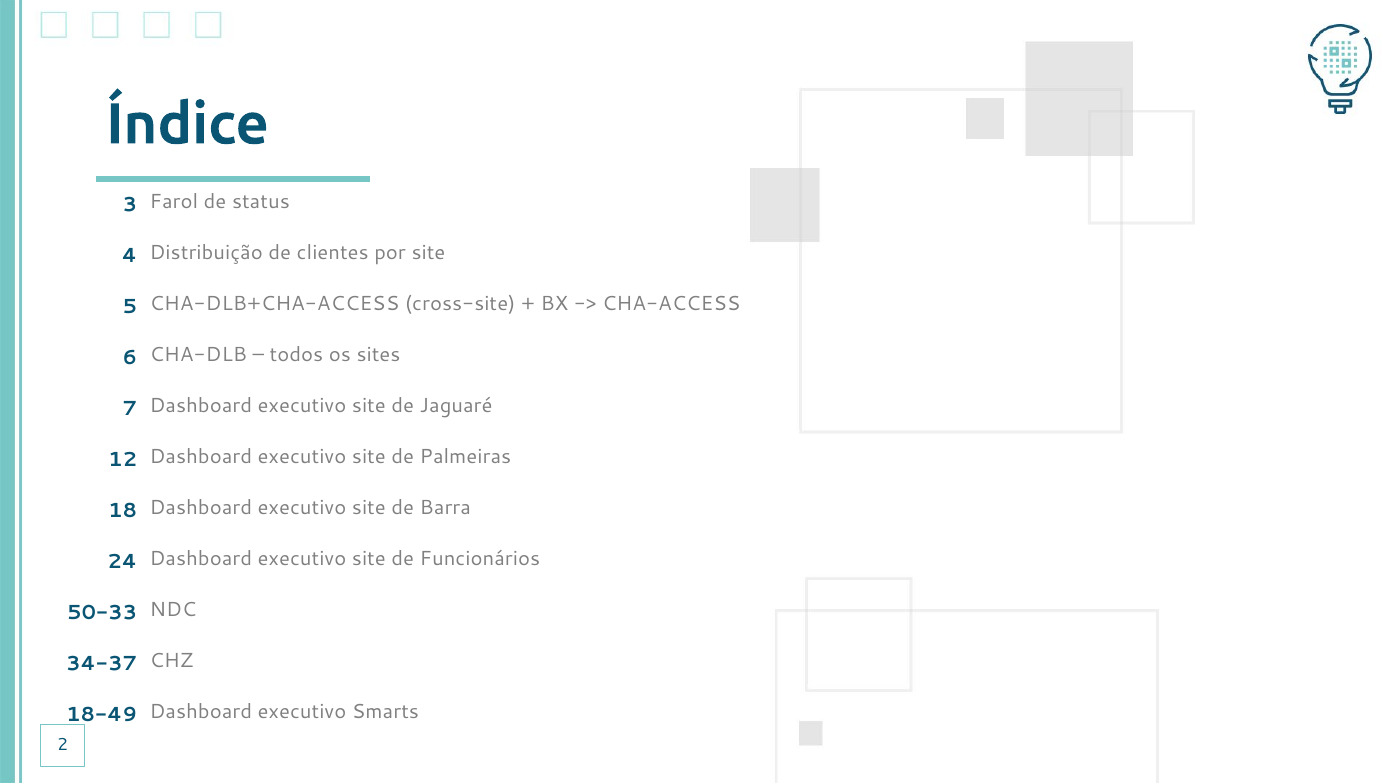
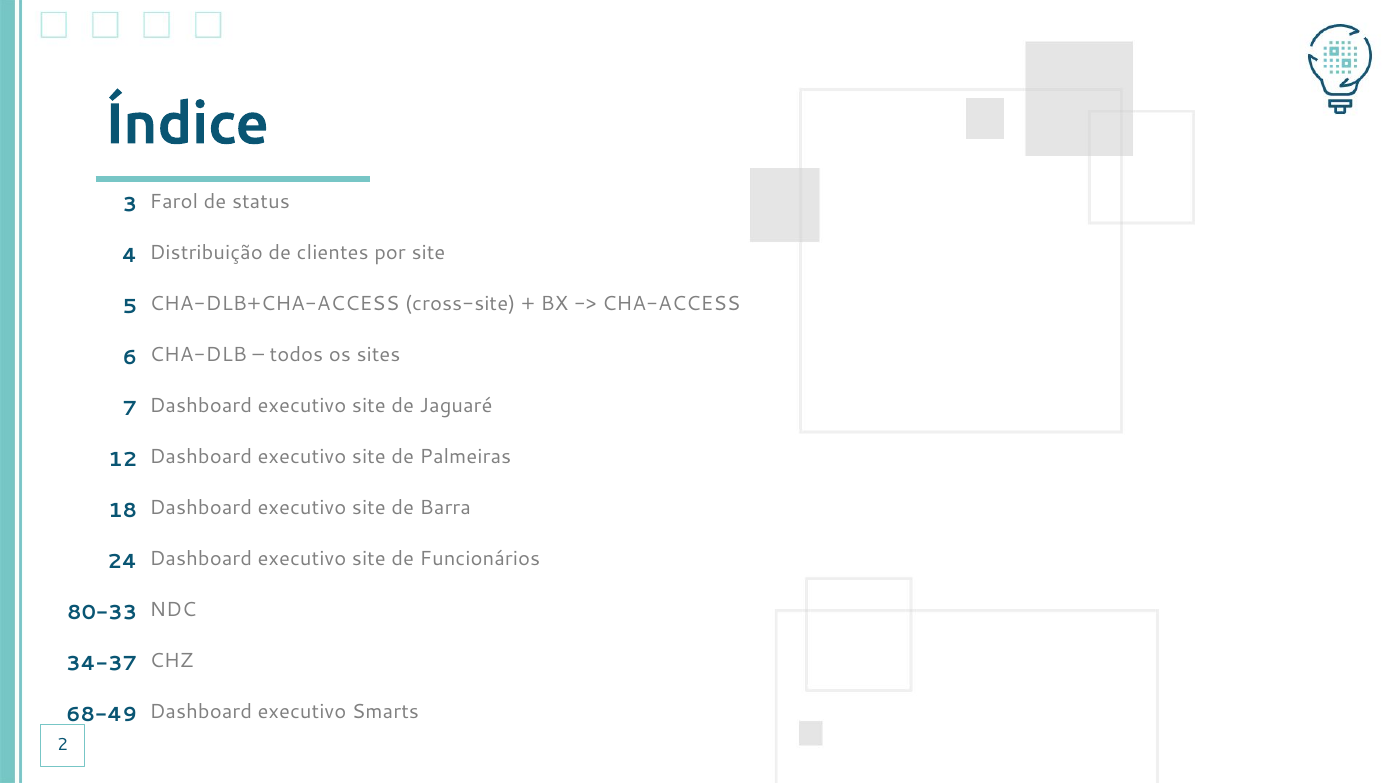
50-33: 50-33 -> 80-33
18-49: 18-49 -> 68-49
